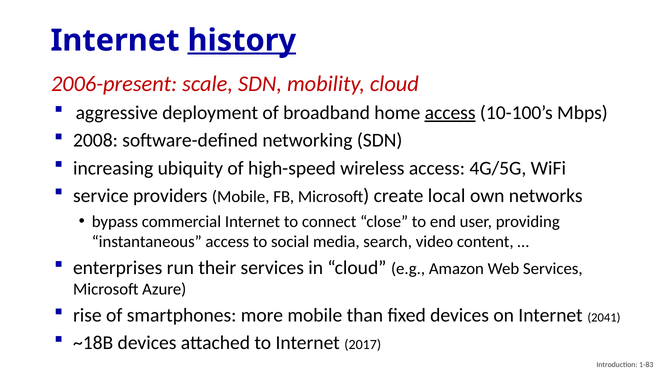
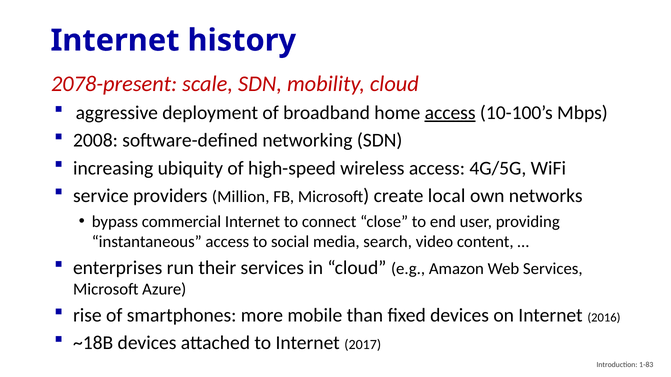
history underline: present -> none
2006-present: 2006-present -> 2078-present
providers Mobile: Mobile -> Million
2041: 2041 -> 2016
